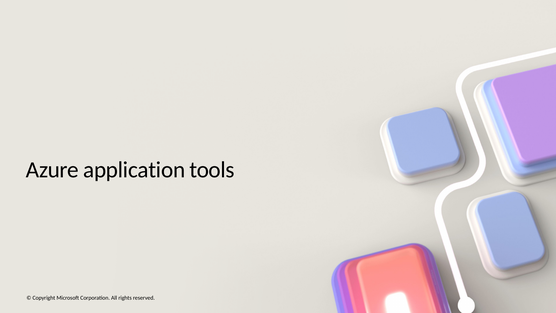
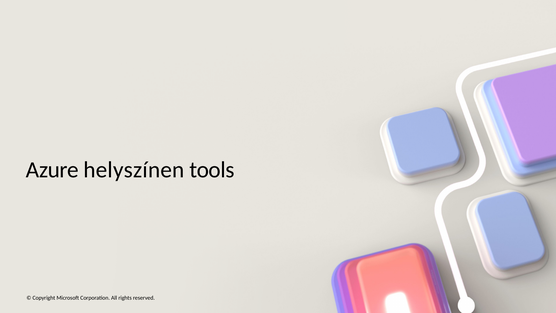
application: application -> helyszínen
